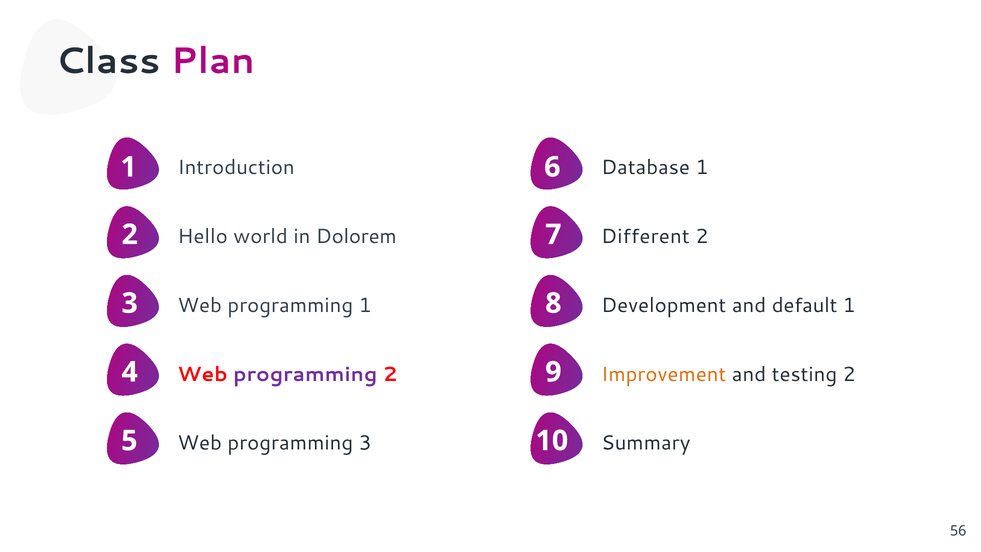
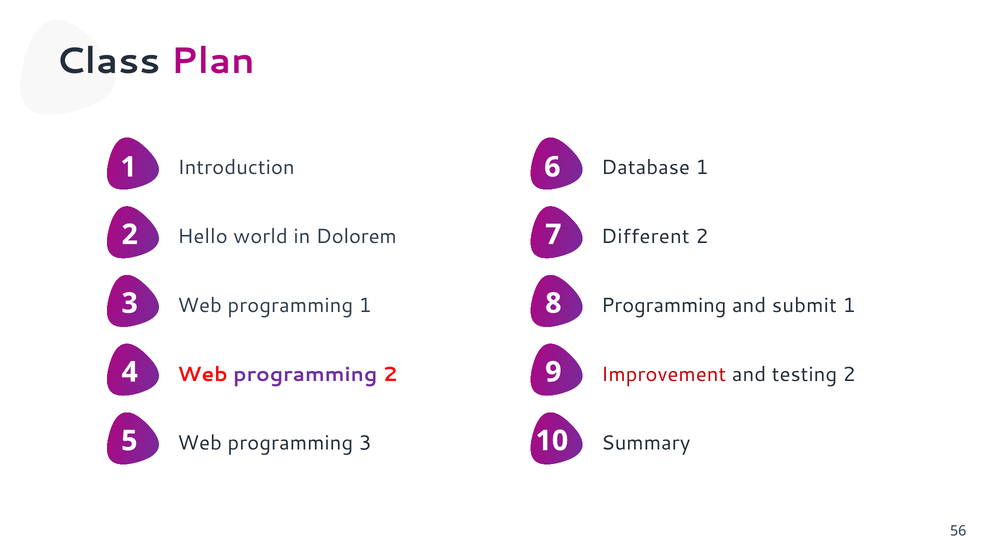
Development at (664, 305): Development -> Programming
default: default -> submit
Improvement colour: orange -> red
